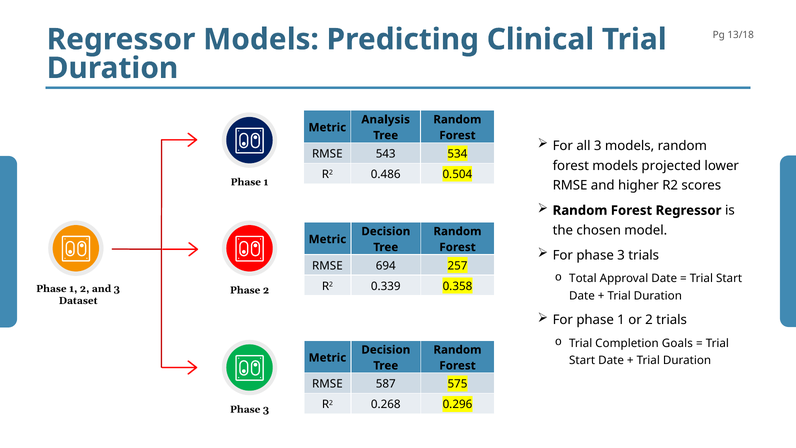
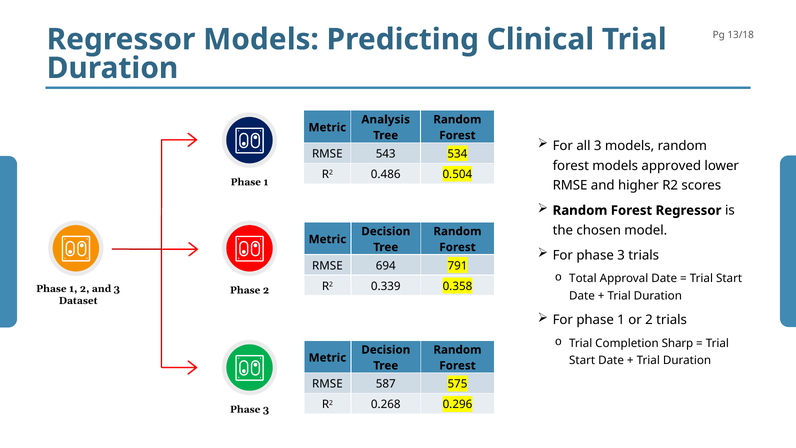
projected: projected -> approved
257: 257 -> 791
Goals: Goals -> Sharp
